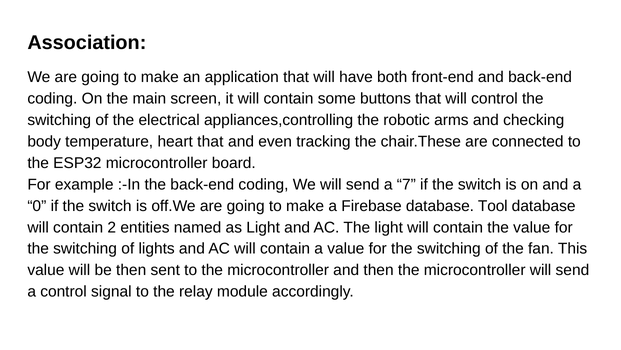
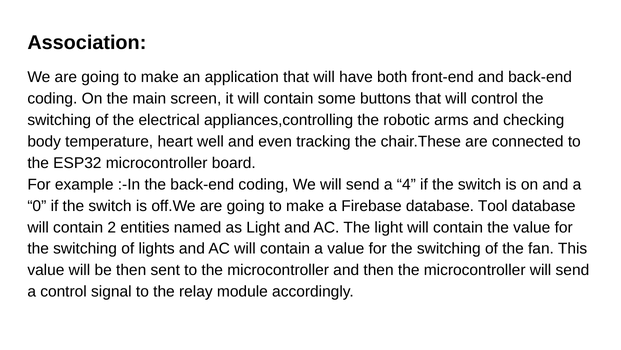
heart that: that -> well
7: 7 -> 4
